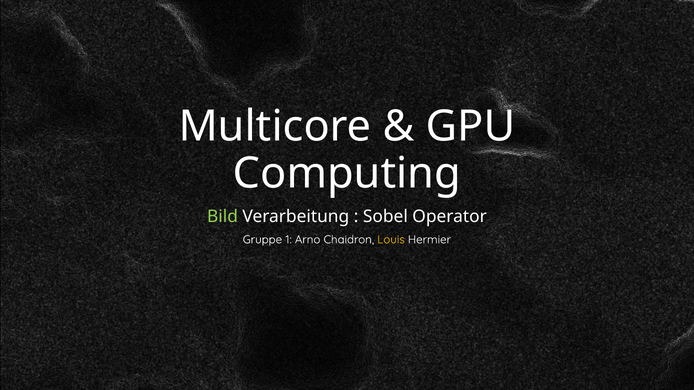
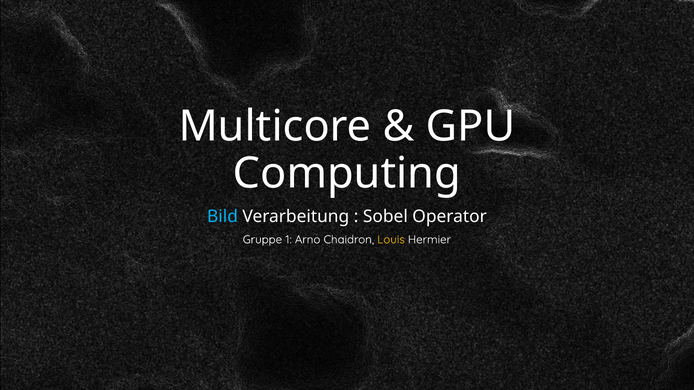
Bild colour: light green -> light blue
